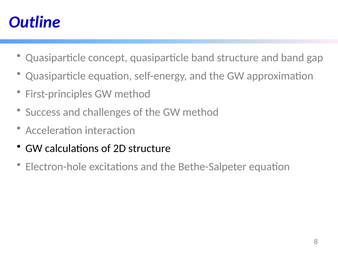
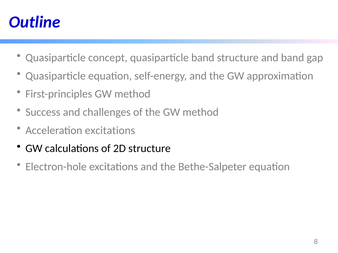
Acceleration interaction: interaction -> excitations
